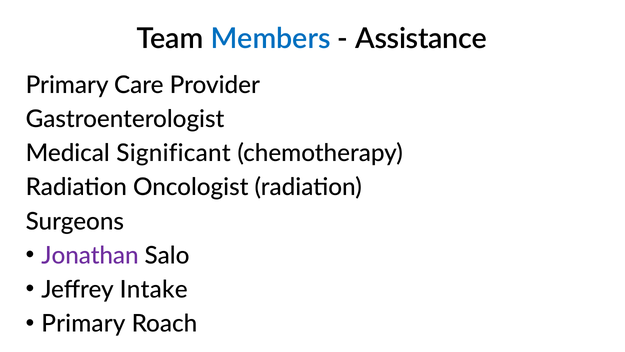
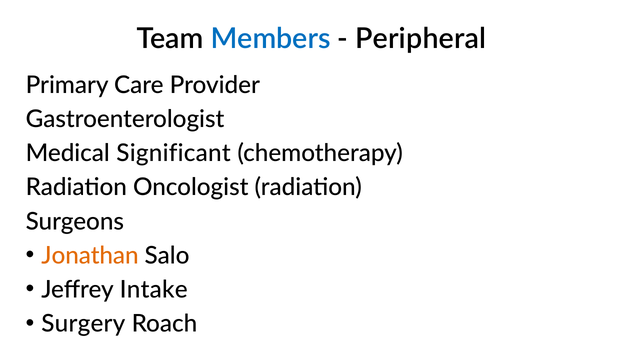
Assistance: Assistance -> Peripheral
Jonathan colour: purple -> orange
Primary at (83, 323): Primary -> Surgery
